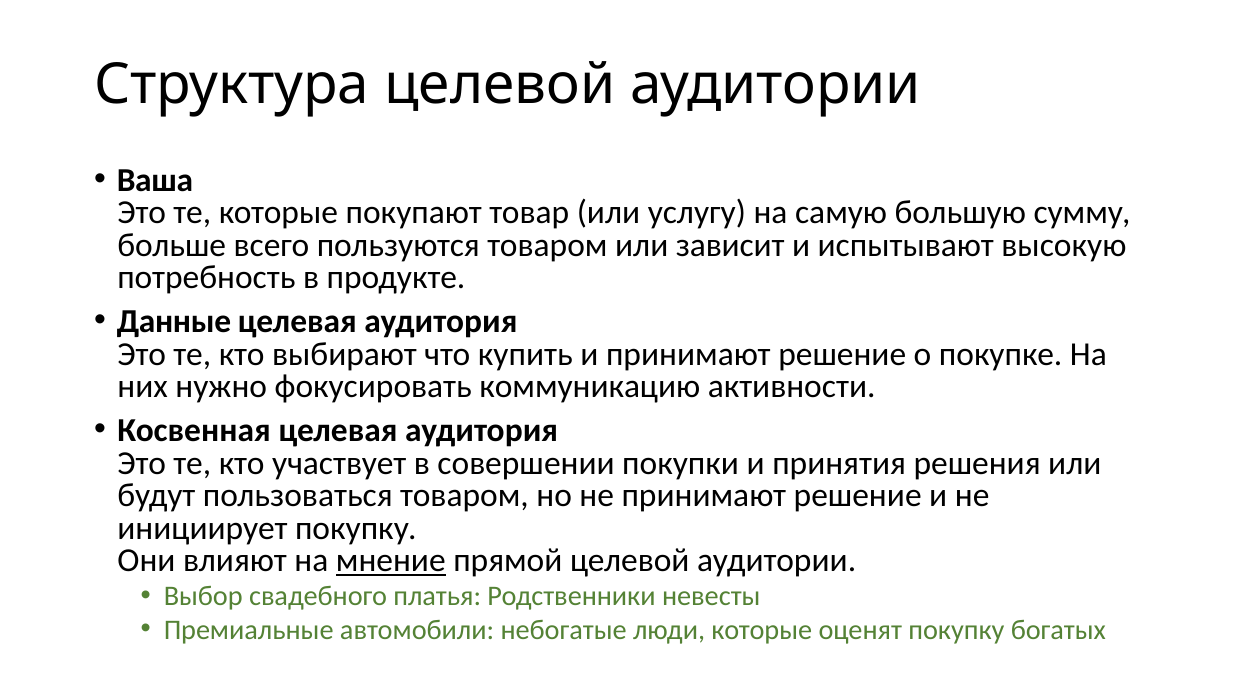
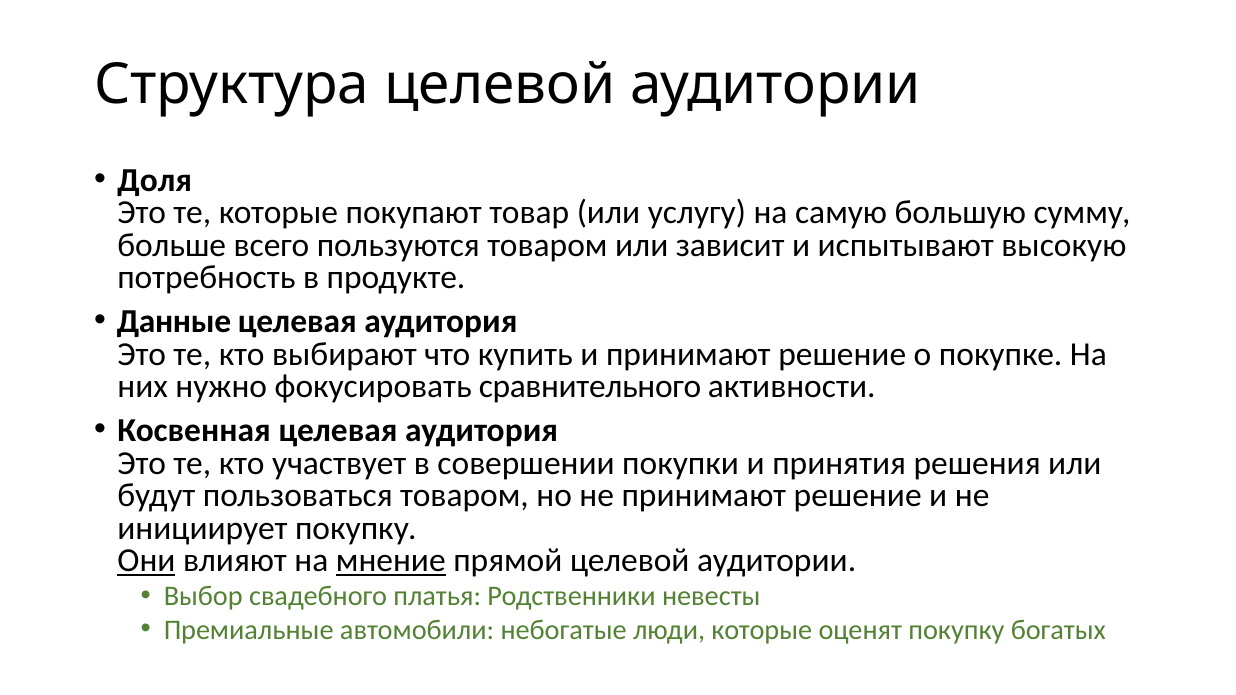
Ваша: Ваша -> Доля
коммуникацию: коммуникацию -> сравнительного
Они underline: none -> present
